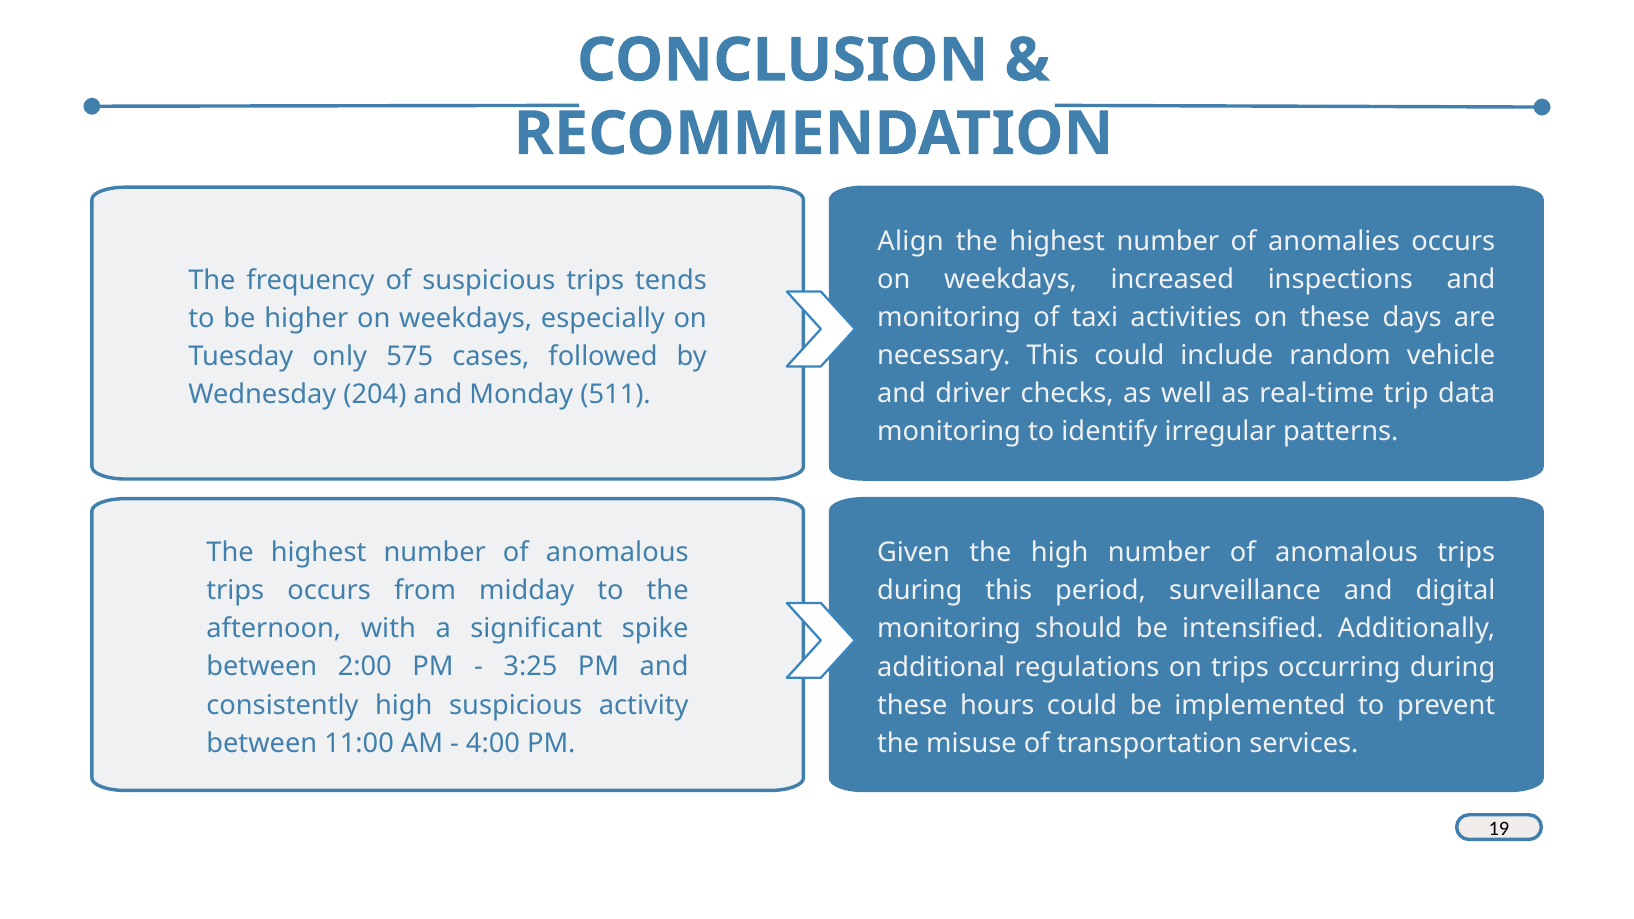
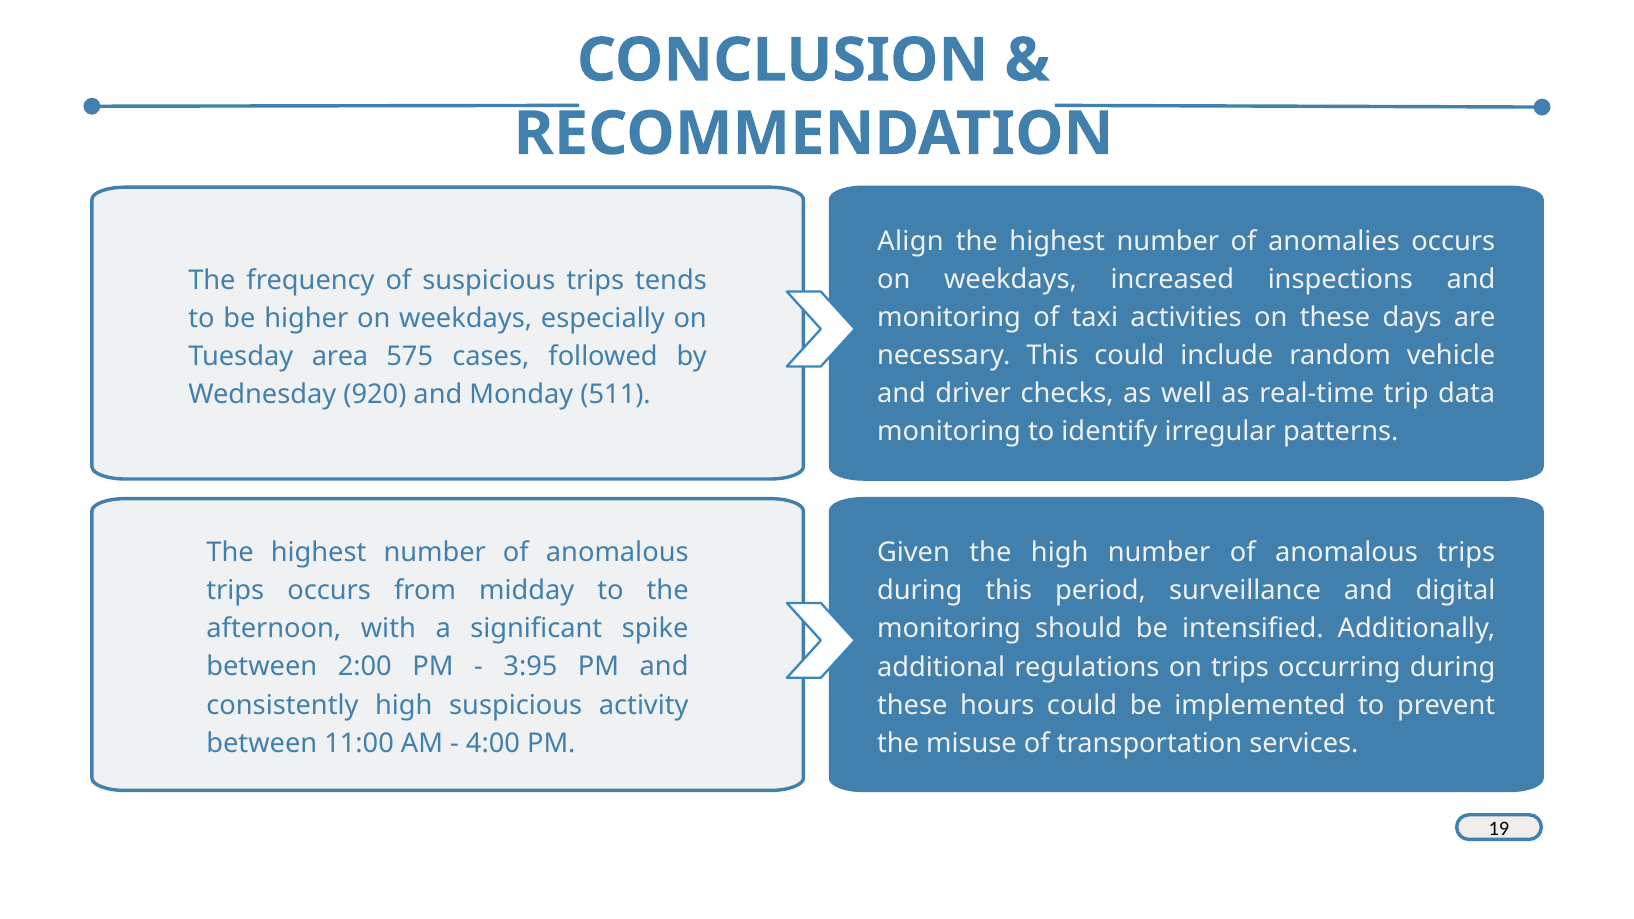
only: only -> area
204: 204 -> 920
3:25: 3:25 -> 3:95
